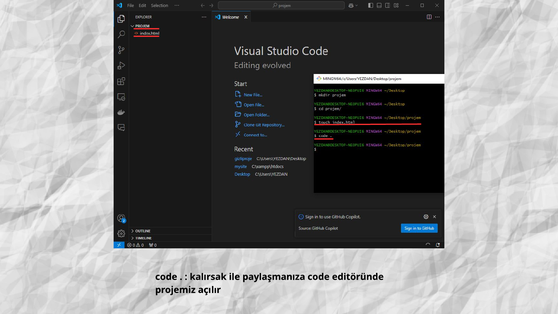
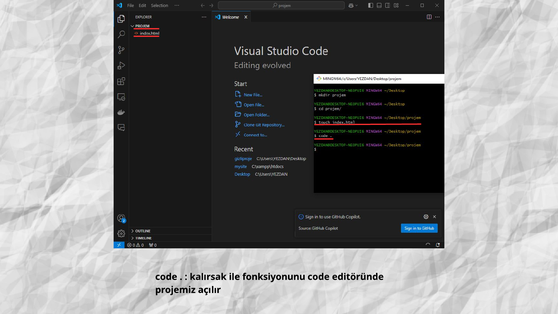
paylaşmanıza: paylaşmanıza -> fonksiyonunu
